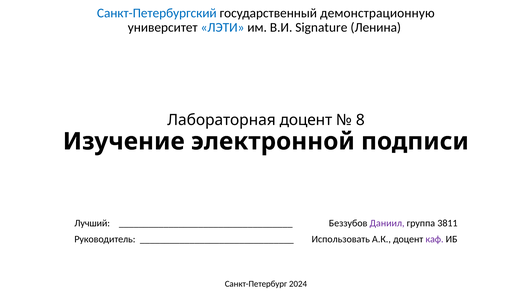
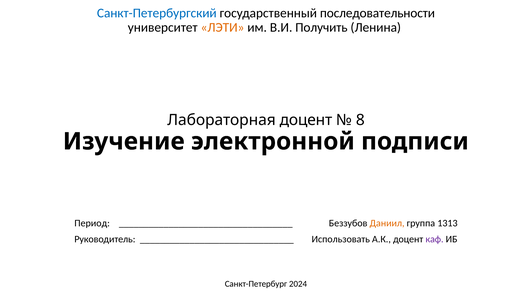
демонстрационную: демонстрационную -> последовательности
ЛЭТИ colour: blue -> orange
Signature: Signature -> Получить
Лучший: Лучший -> Период
Даниил colour: purple -> orange
3811: 3811 -> 1313
